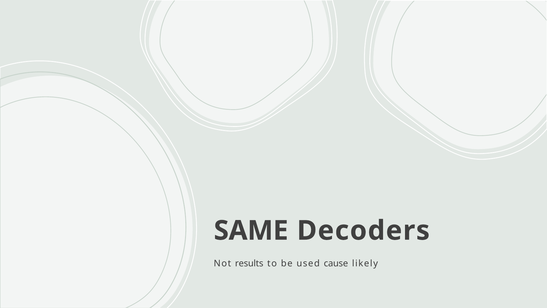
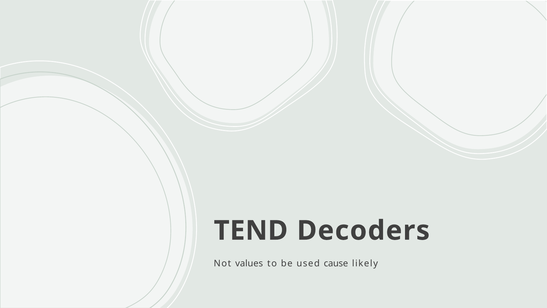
SAME: SAME -> TEND
results: results -> values
